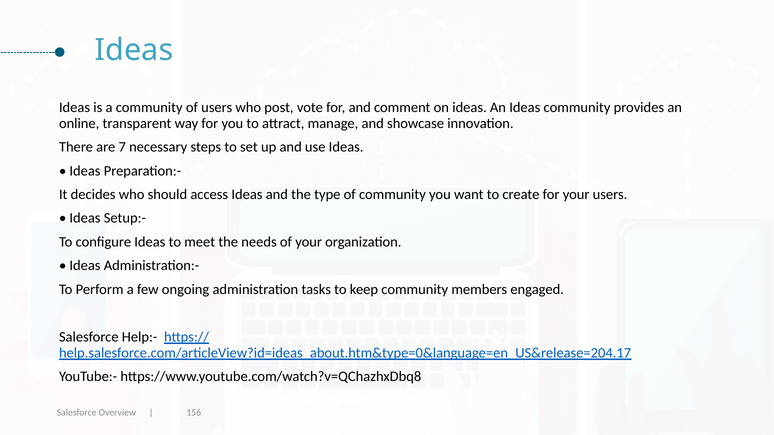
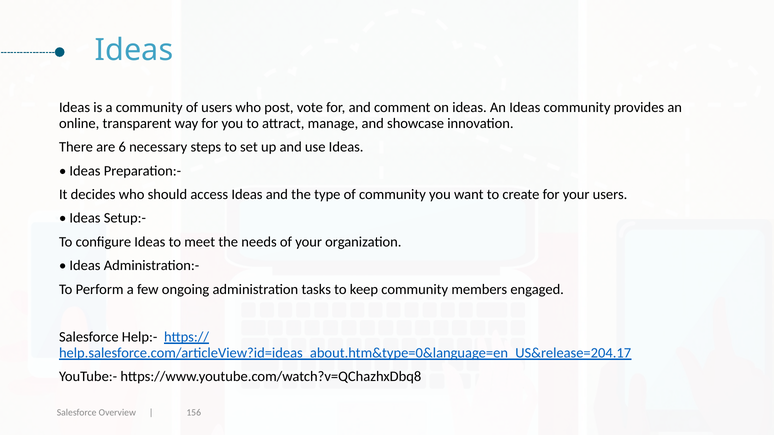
7: 7 -> 6
